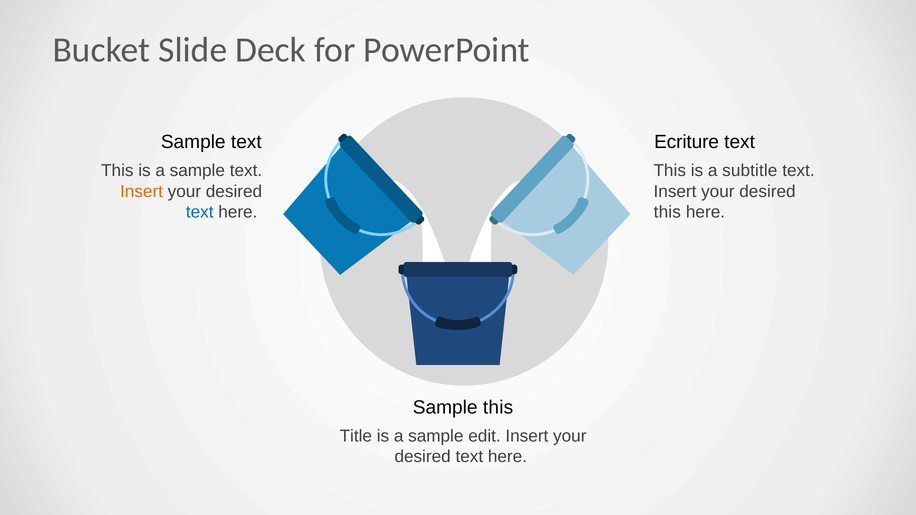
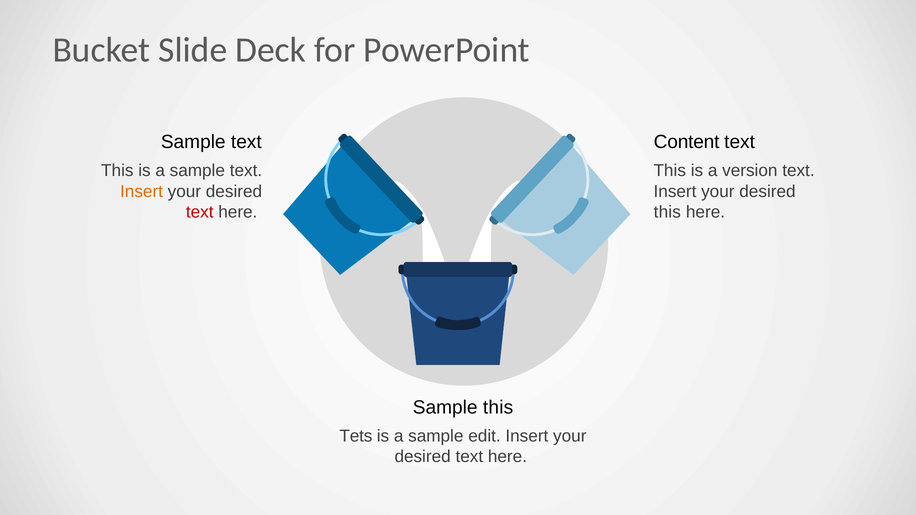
Ecriture: Ecriture -> Content
subtitle: subtitle -> version
text at (200, 212) colour: blue -> red
Title: Title -> Tets
